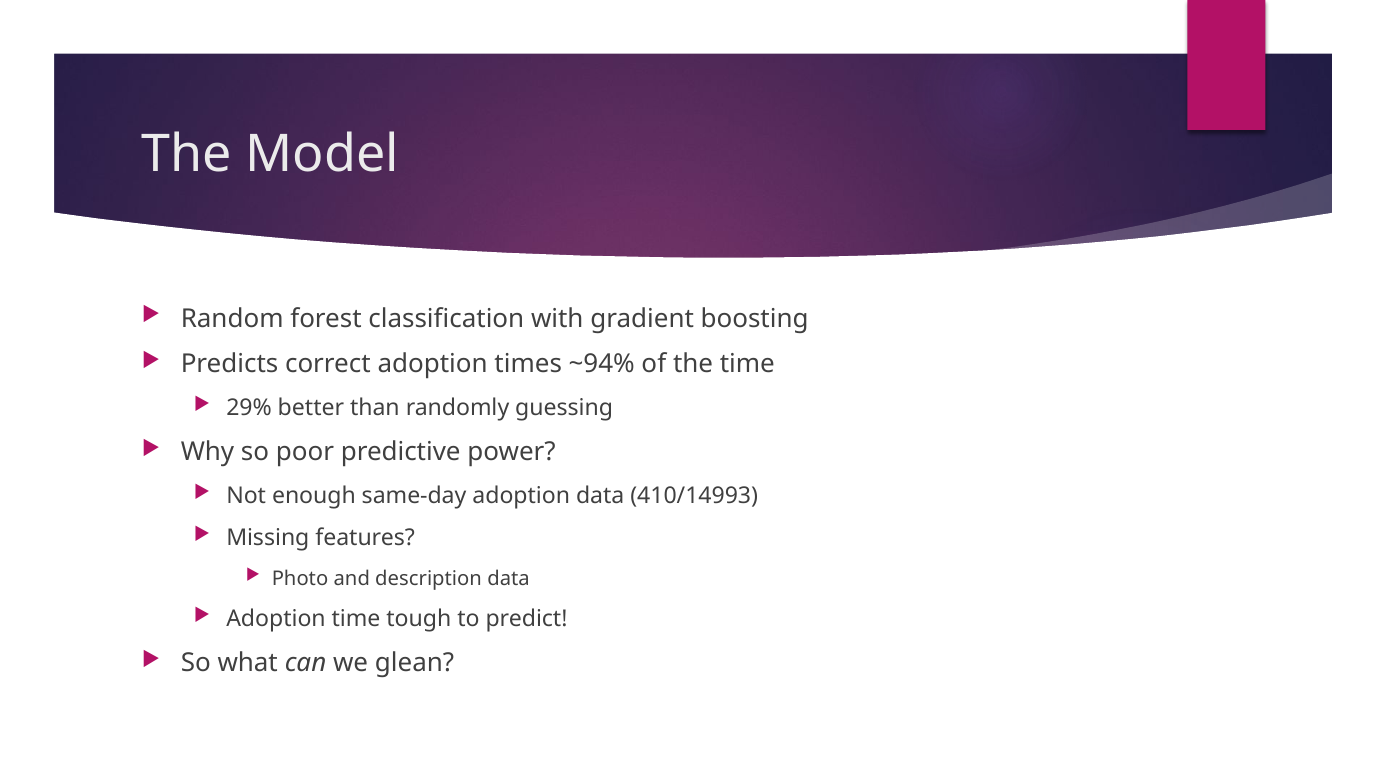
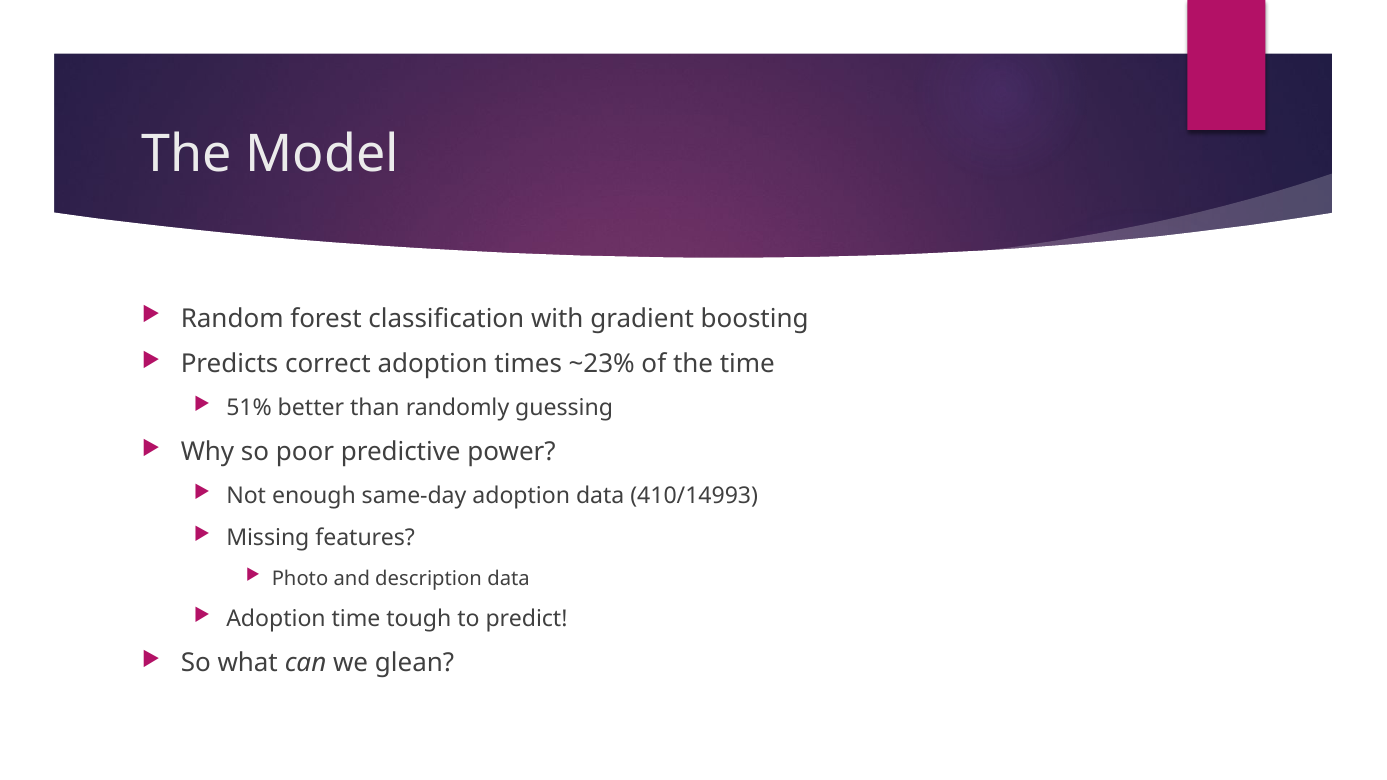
~94%: ~94% -> ~23%
29%: 29% -> 51%
